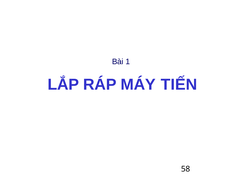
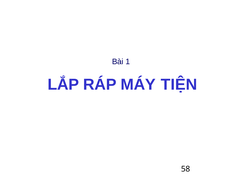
TIẾN: TIẾN -> TIỆN
